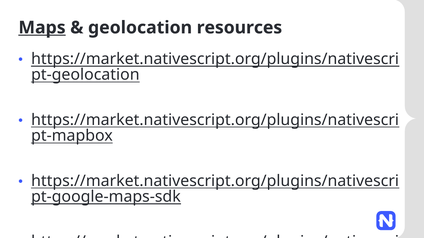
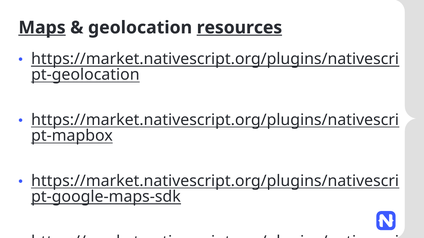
resources underline: none -> present
